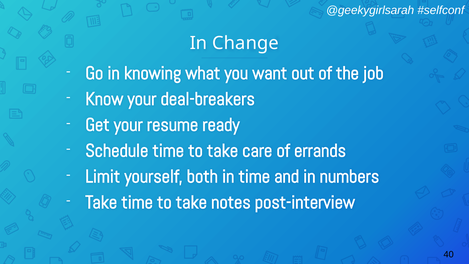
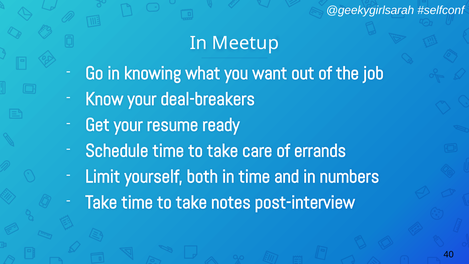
Change: Change -> Meetup
